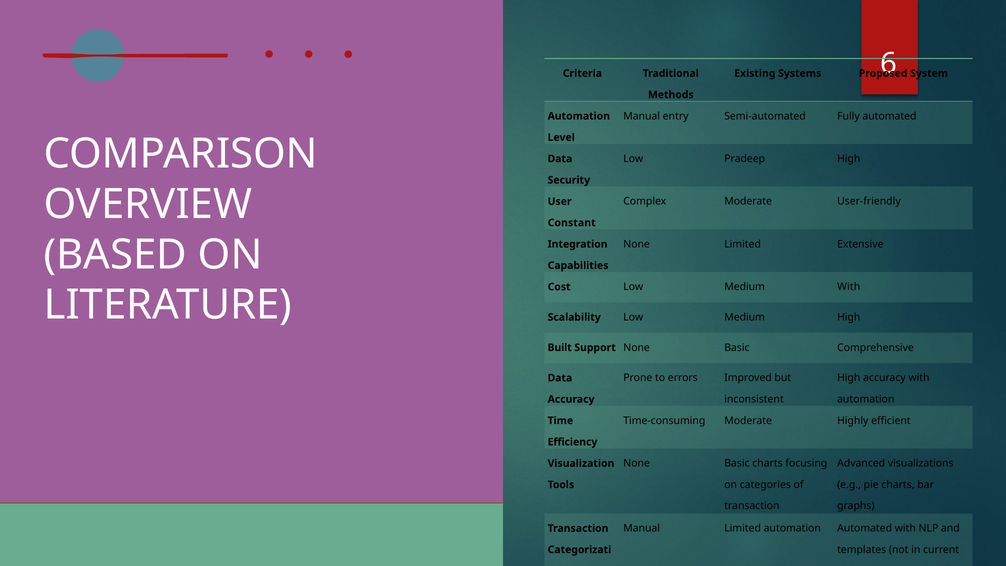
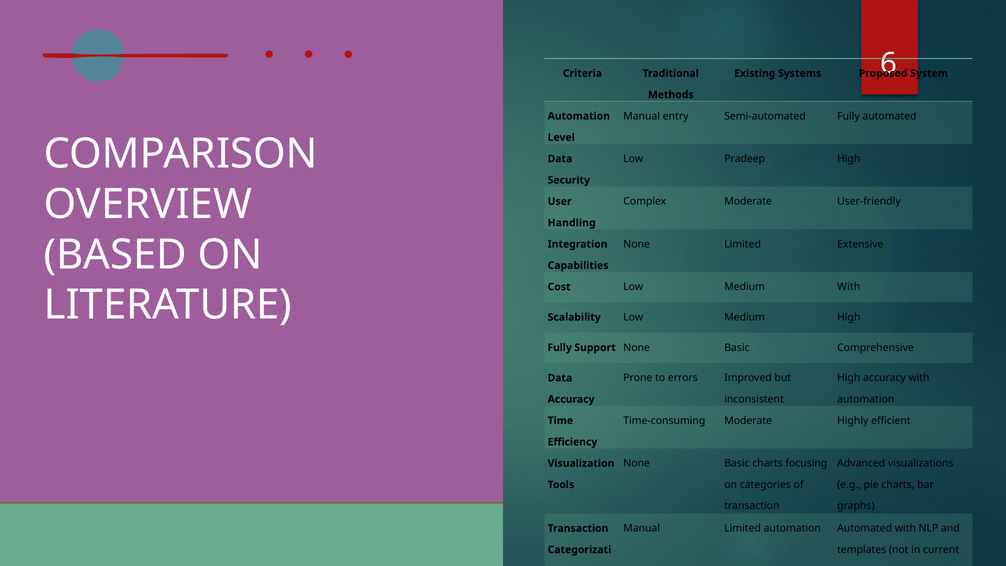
Constant: Constant -> Handling
Built at (560, 347): Built -> Fully
